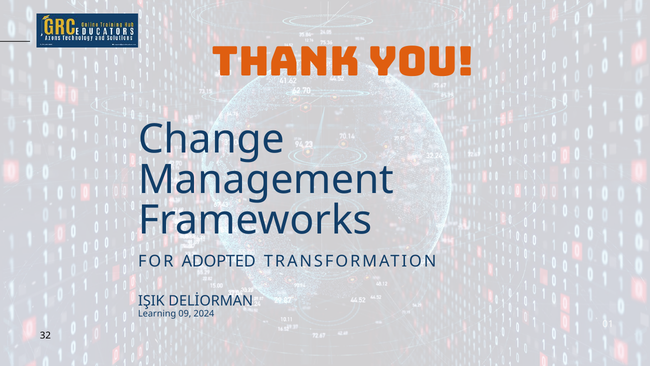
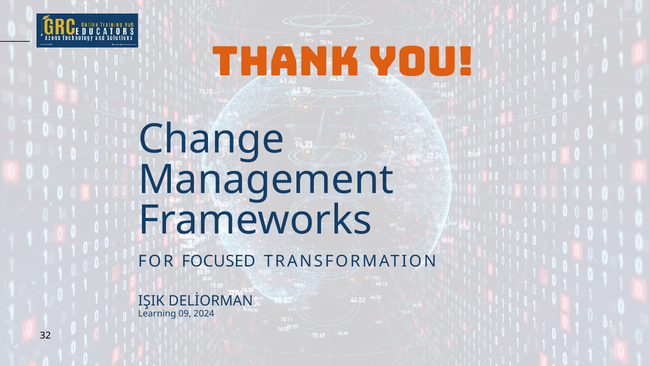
ADOPTED: ADOPTED -> FOCUSED
